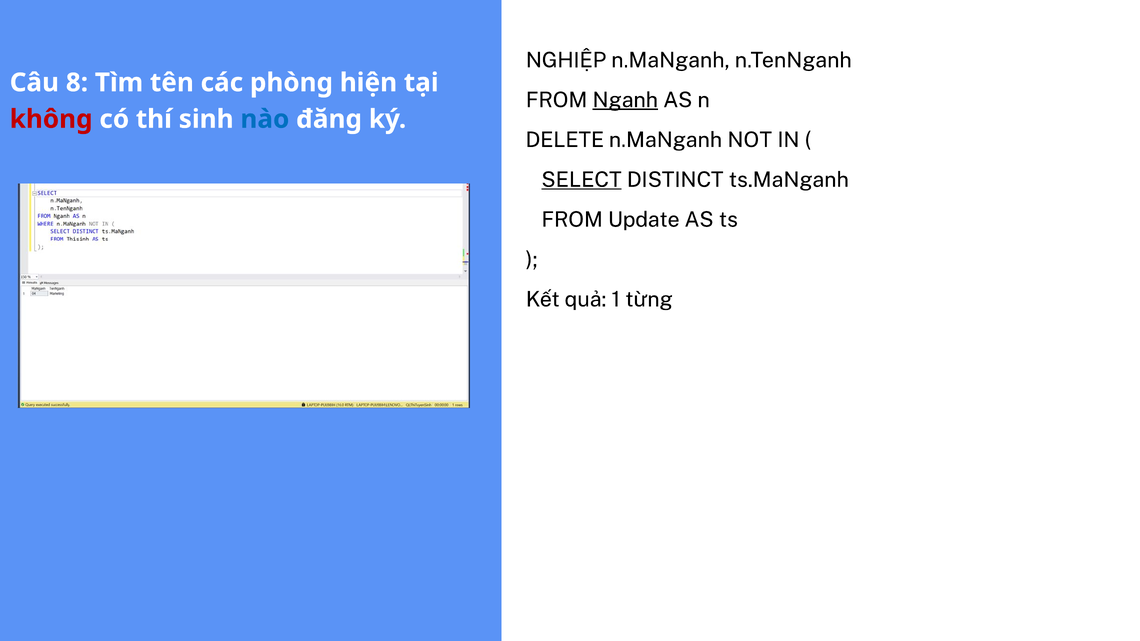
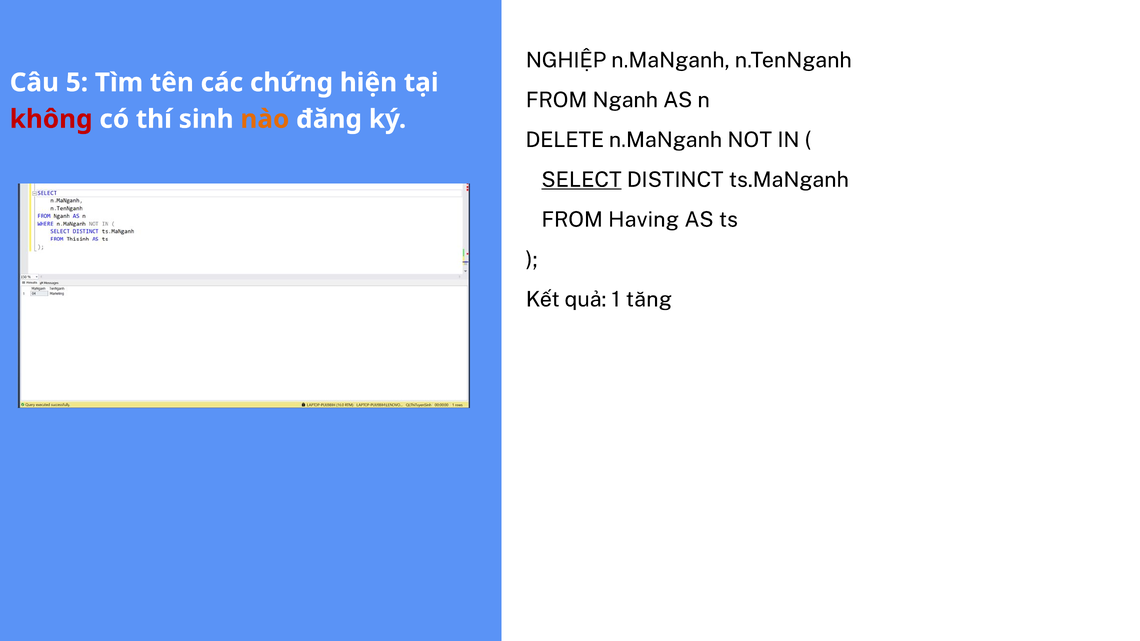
8: 8 -> 5
phòng: phòng -> chứng
Nganh underline: present -> none
nào colour: blue -> orange
Update: Update -> Having
từng: từng -> tăng
